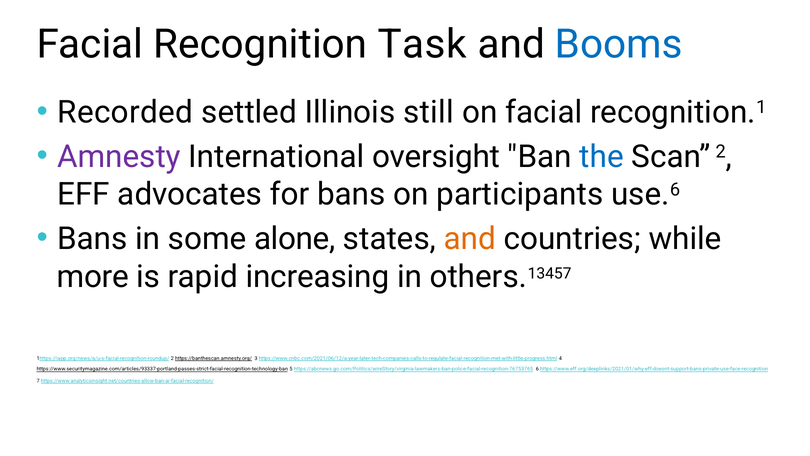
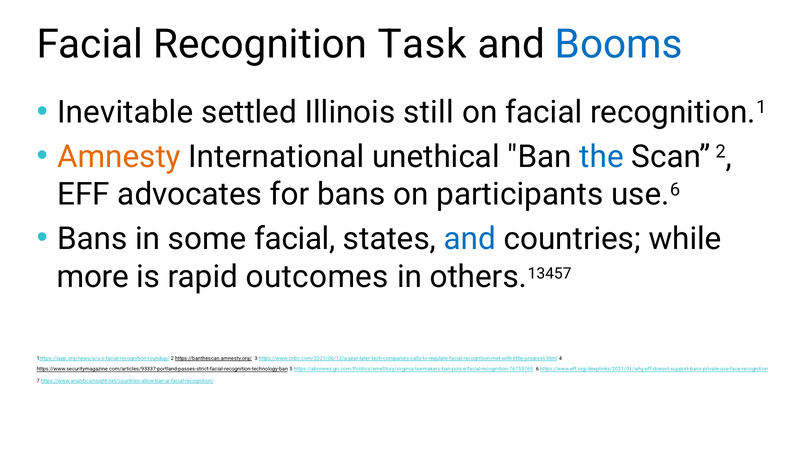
Recorded: Recorded -> Inevitable
Amnesty colour: purple -> orange
oversight: oversight -> unethical
some alone: alone -> facial
and at (470, 239) colour: orange -> blue
increasing: increasing -> outcomes
